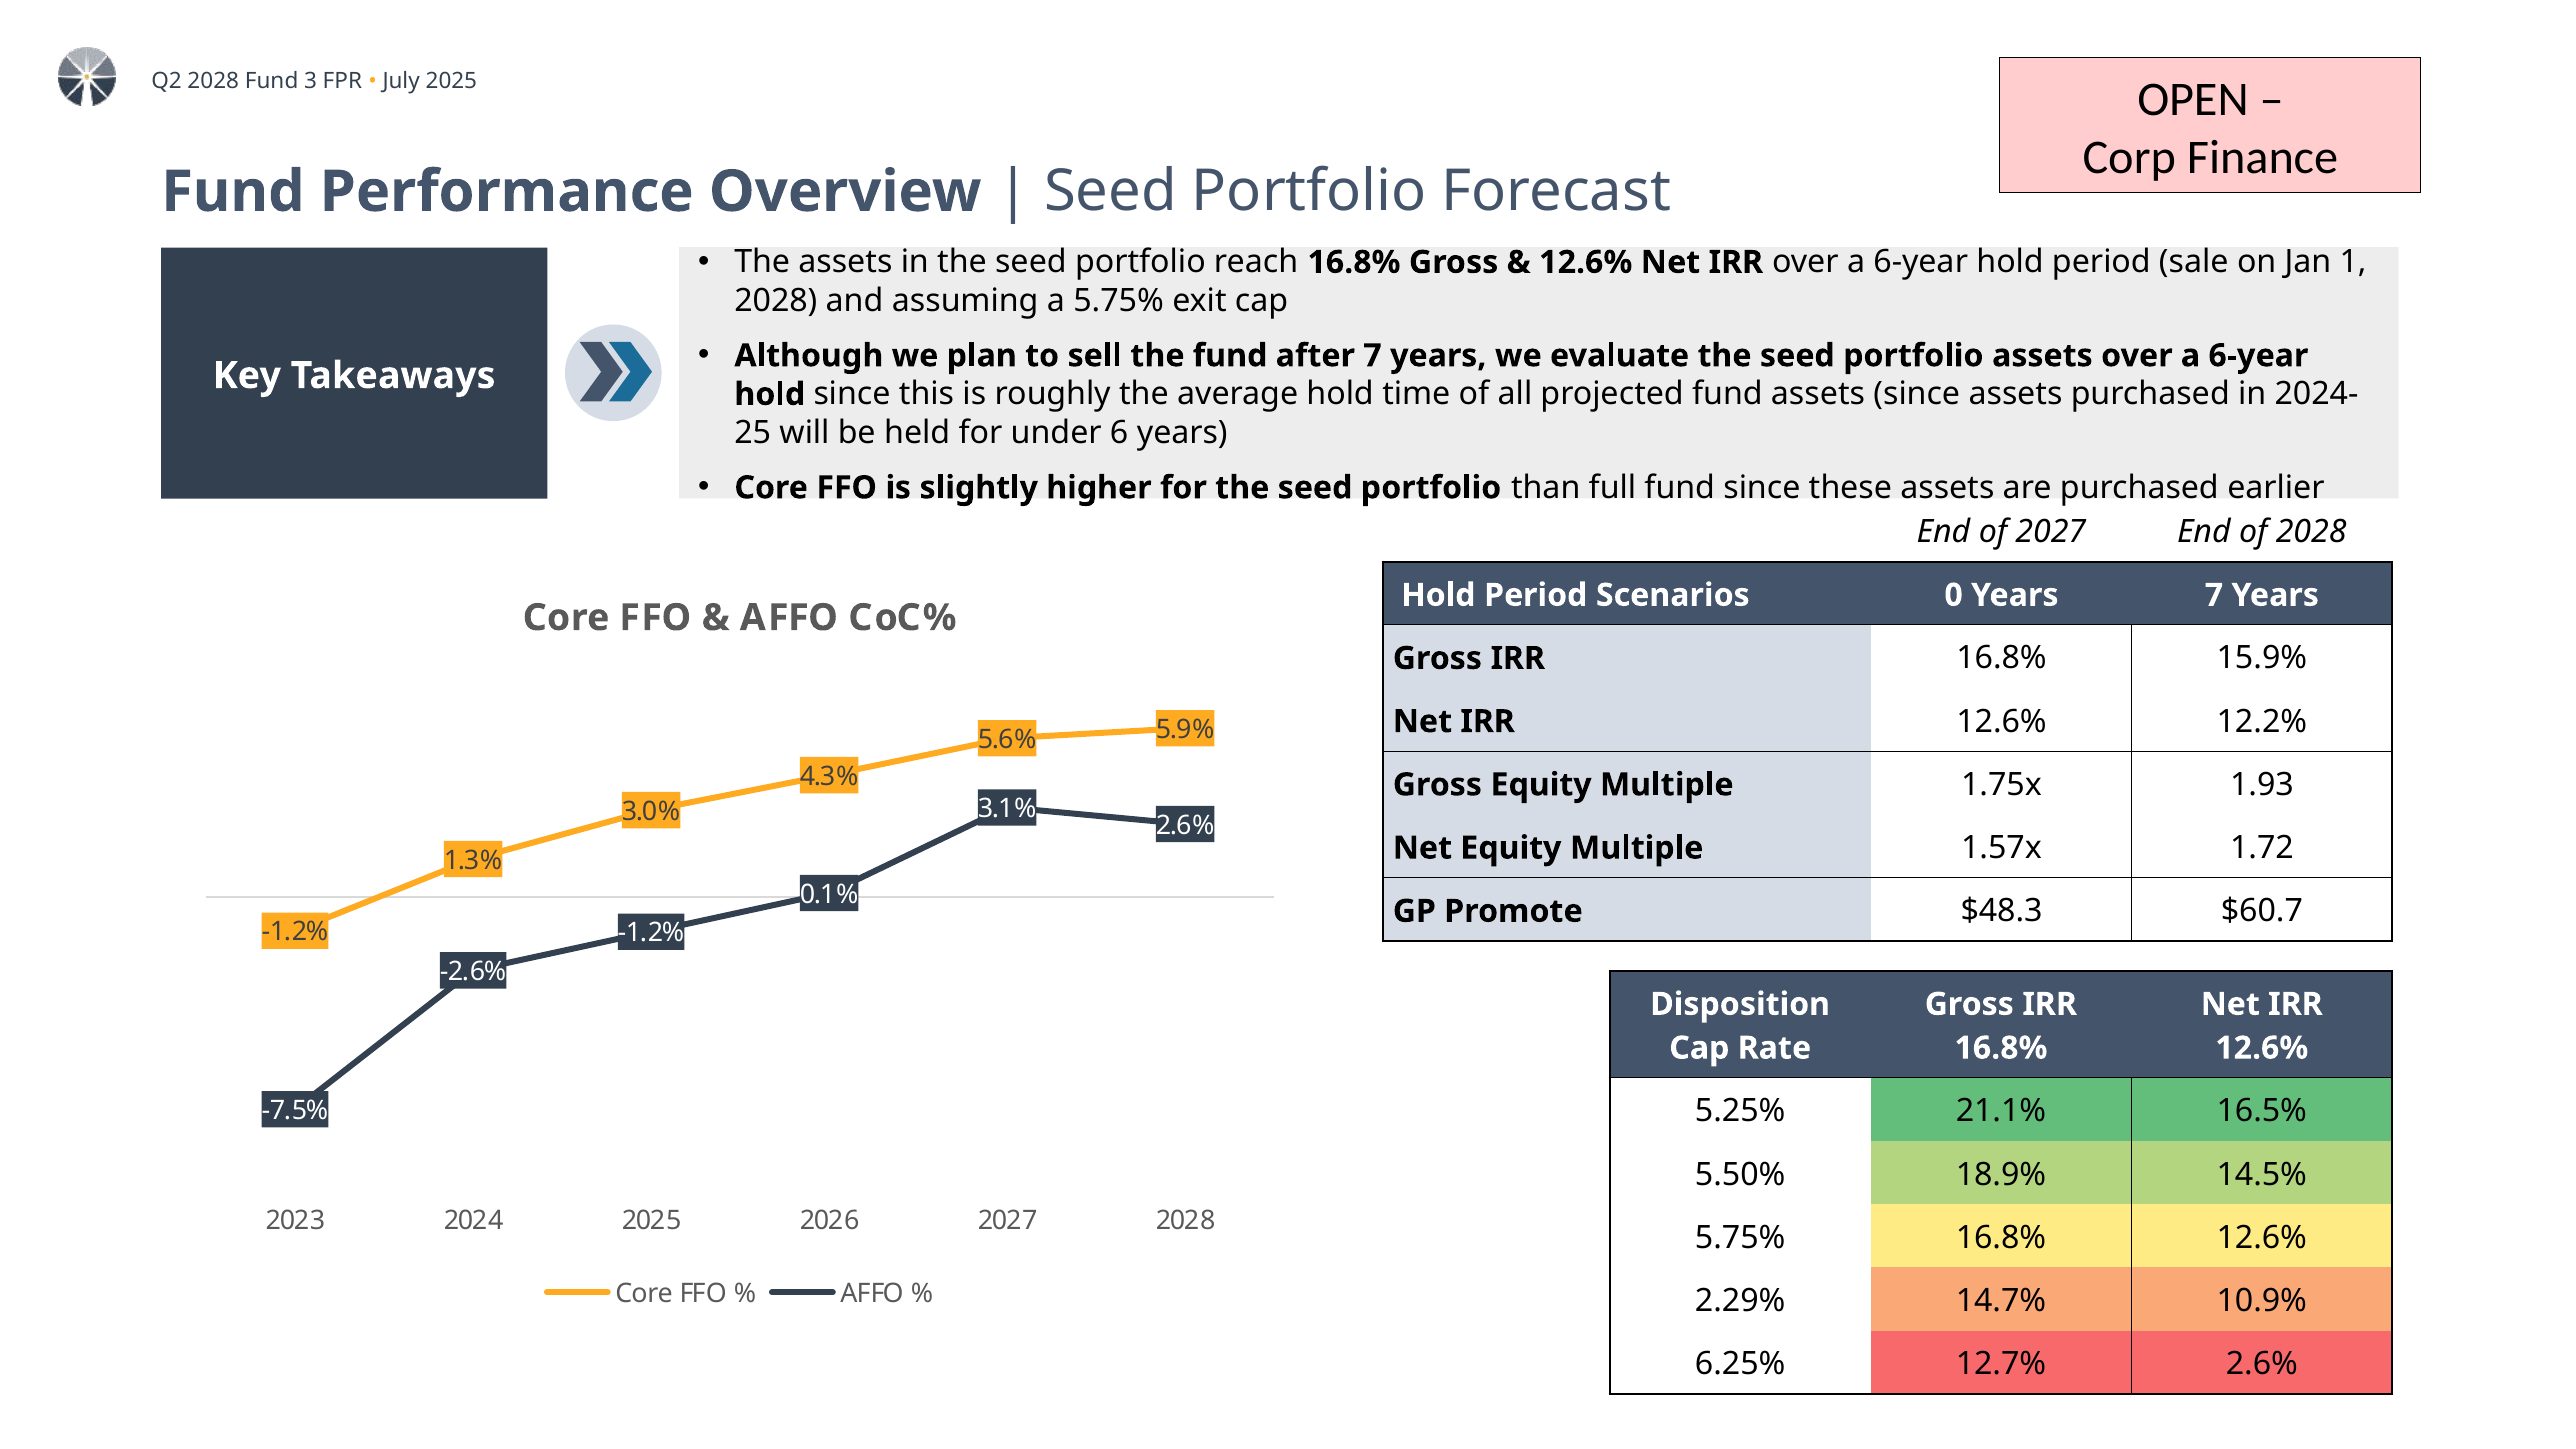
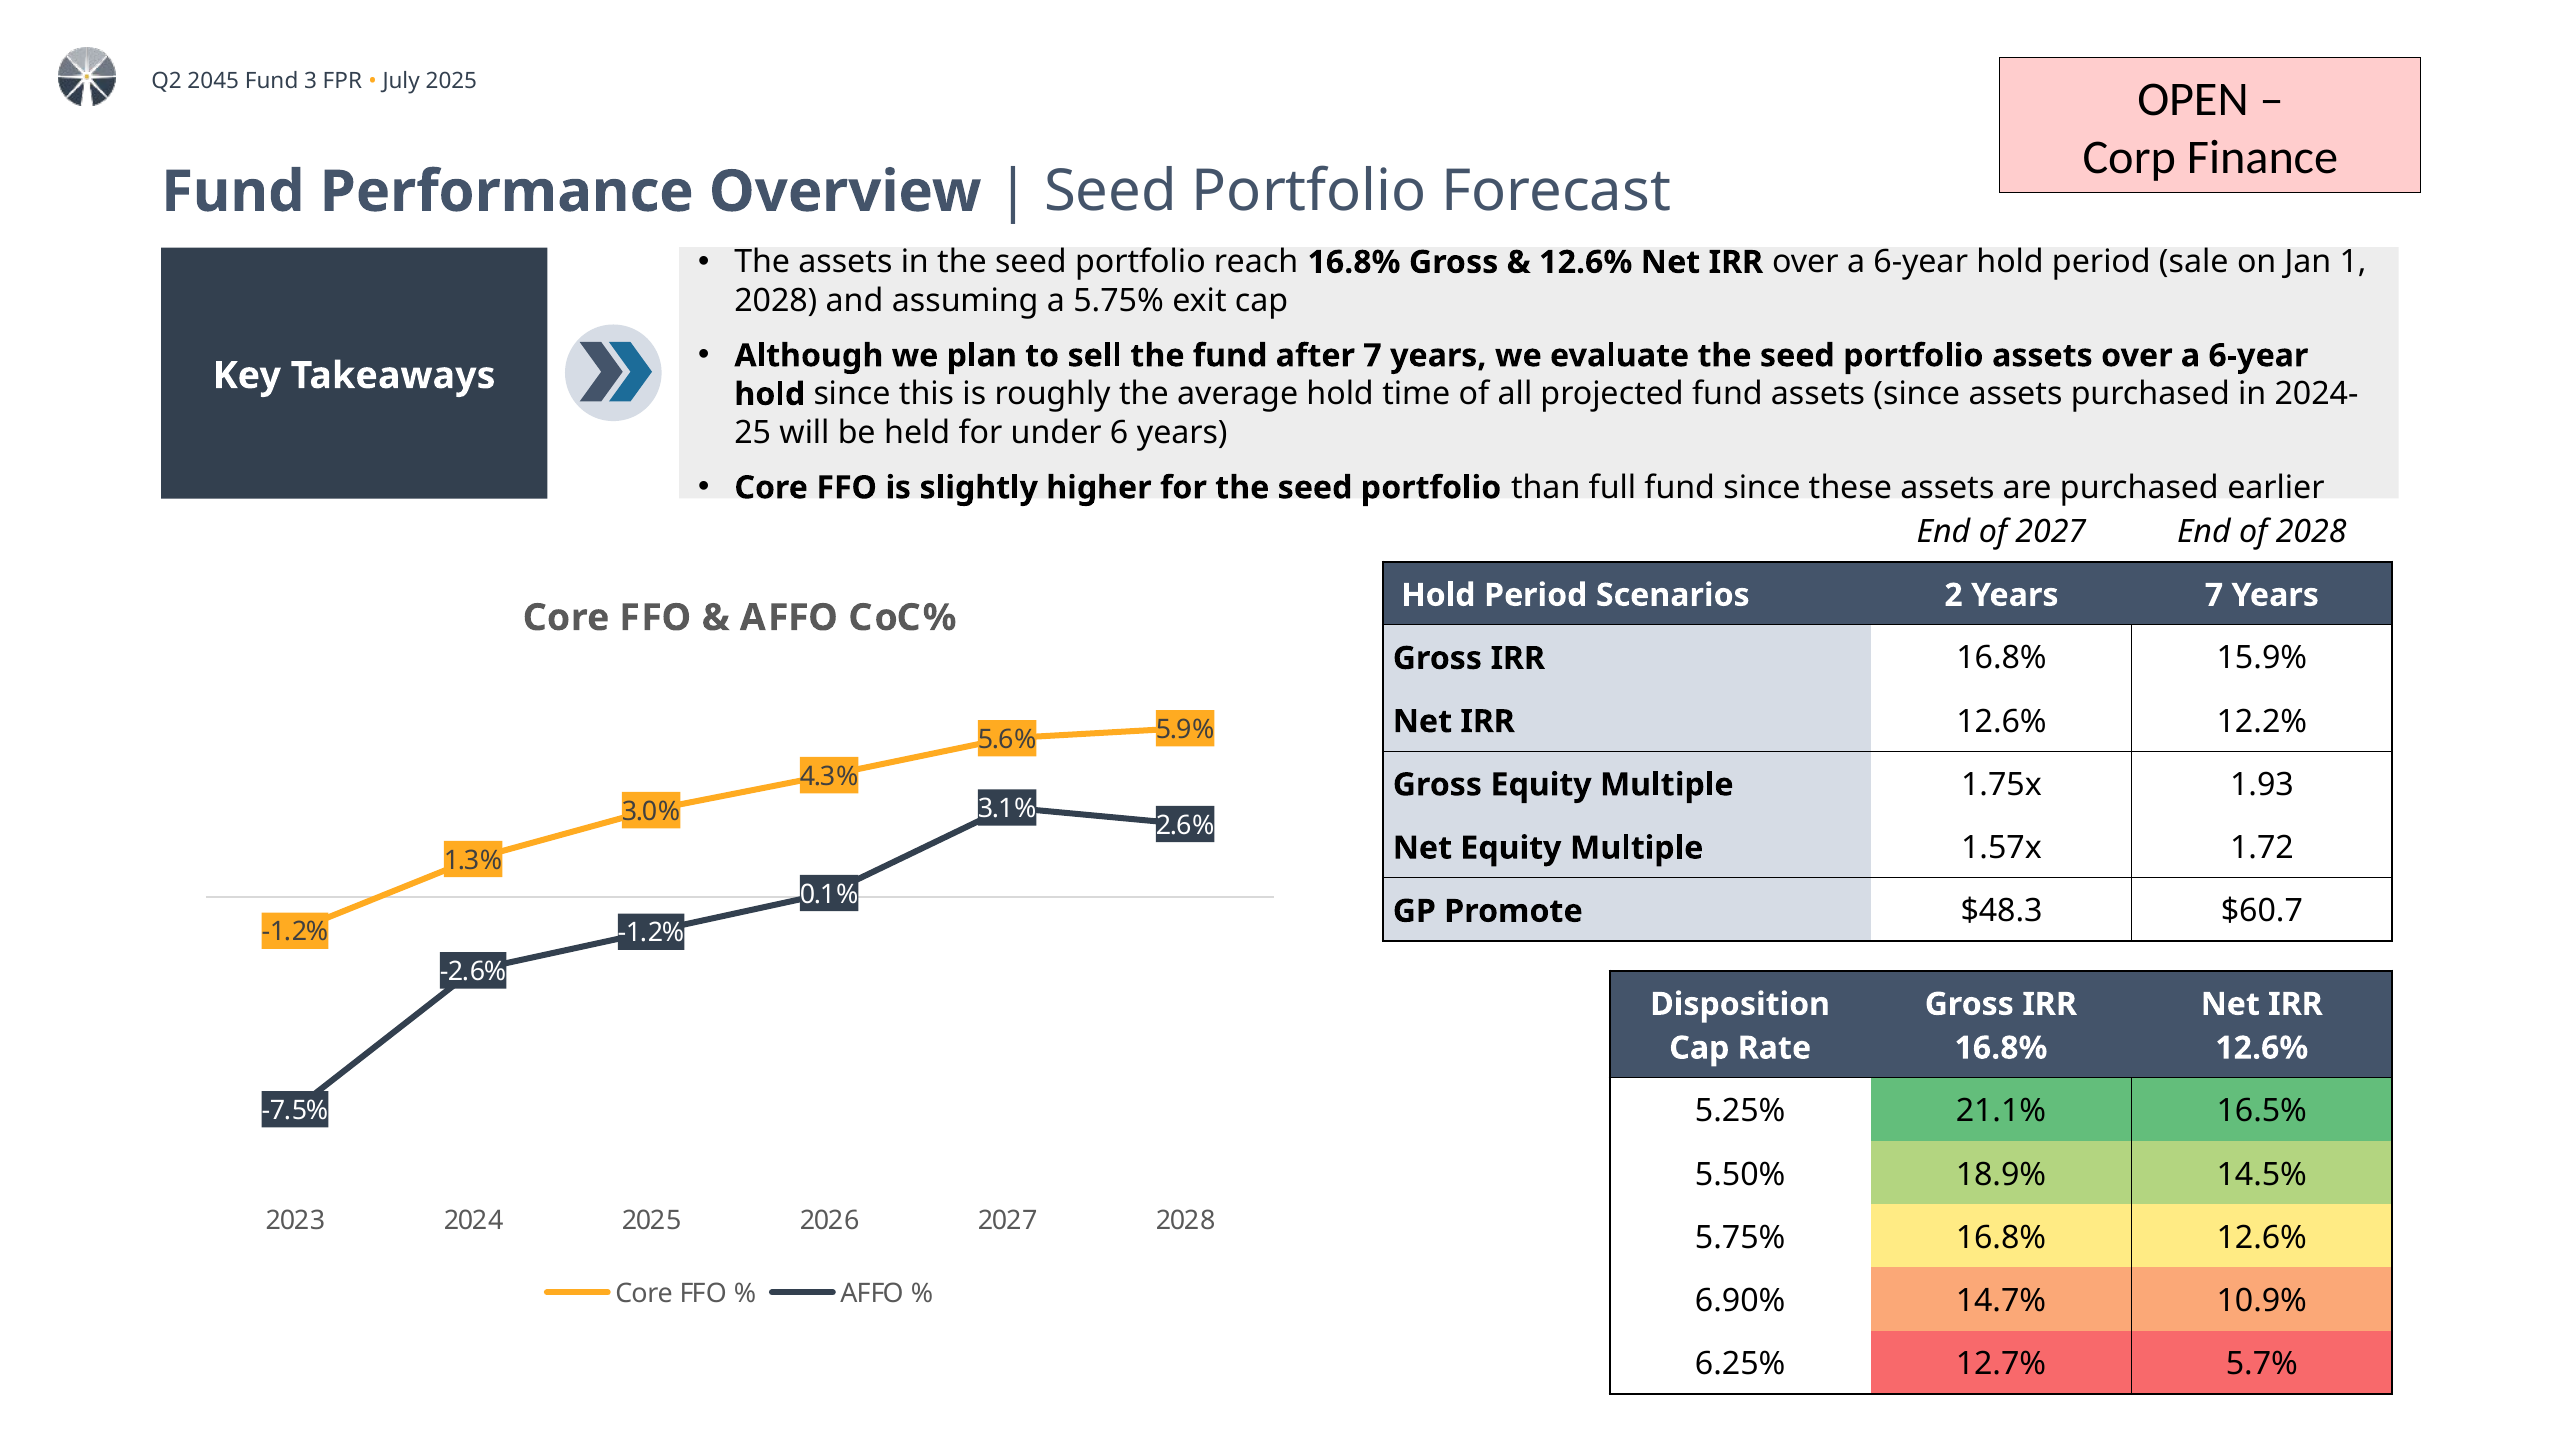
2028 at (213, 81): 2028 -> 2045
0: 0 -> 2
2.29%: 2.29% -> 6.90%
12.7% 2.6%: 2.6% -> 5.7%
